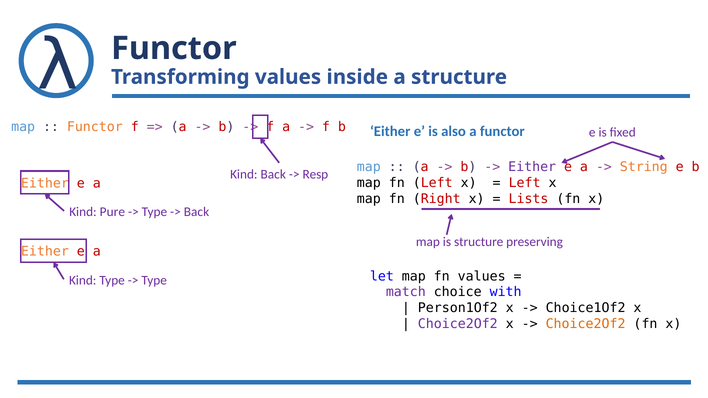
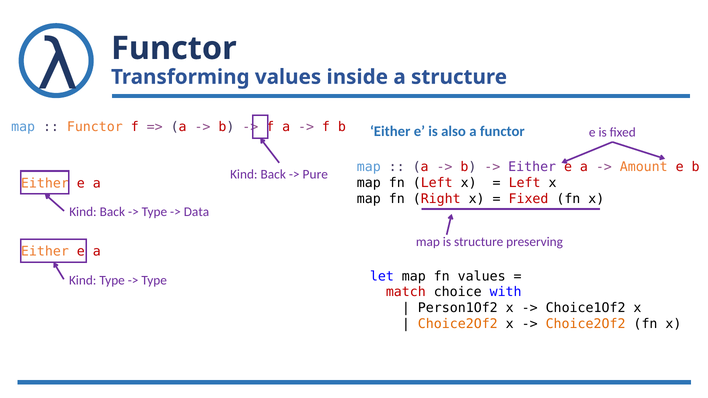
String: String -> Amount
Resp: Resp -> Pure
Lists at (529, 199): Lists -> Fixed
Pure at (112, 212): Pure -> Back
Back at (196, 212): Back -> Data
match colour: purple -> red
Choice2Of2 at (458, 324) colour: purple -> orange
